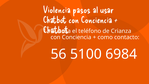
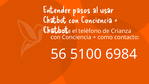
Violencia: Violencia -> Entender
